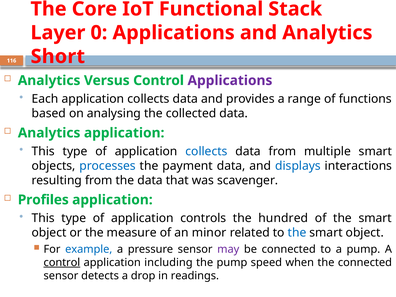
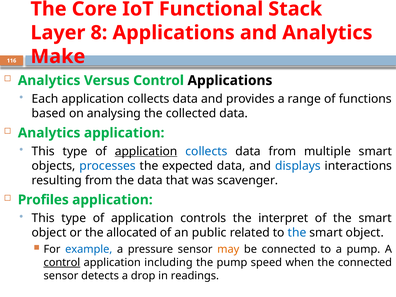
0: 0 -> 8
Short: Short -> Make
Applications at (230, 80) colour: purple -> black
application at (146, 151) underline: none -> present
payment: payment -> expected
hundred: hundred -> interpret
measure: measure -> allocated
minor: minor -> public
may colour: purple -> orange
